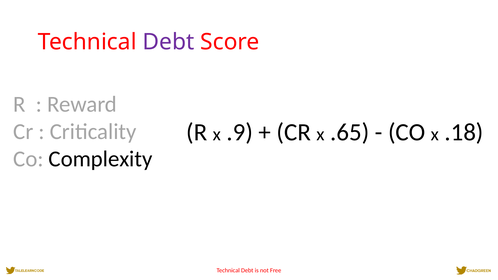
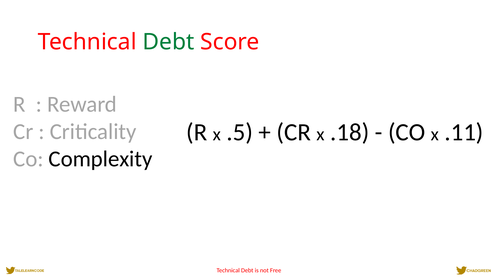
Debt at (168, 42) colour: purple -> green
.9: .9 -> .5
.65: .65 -> .18
.18: .18 -> .11
